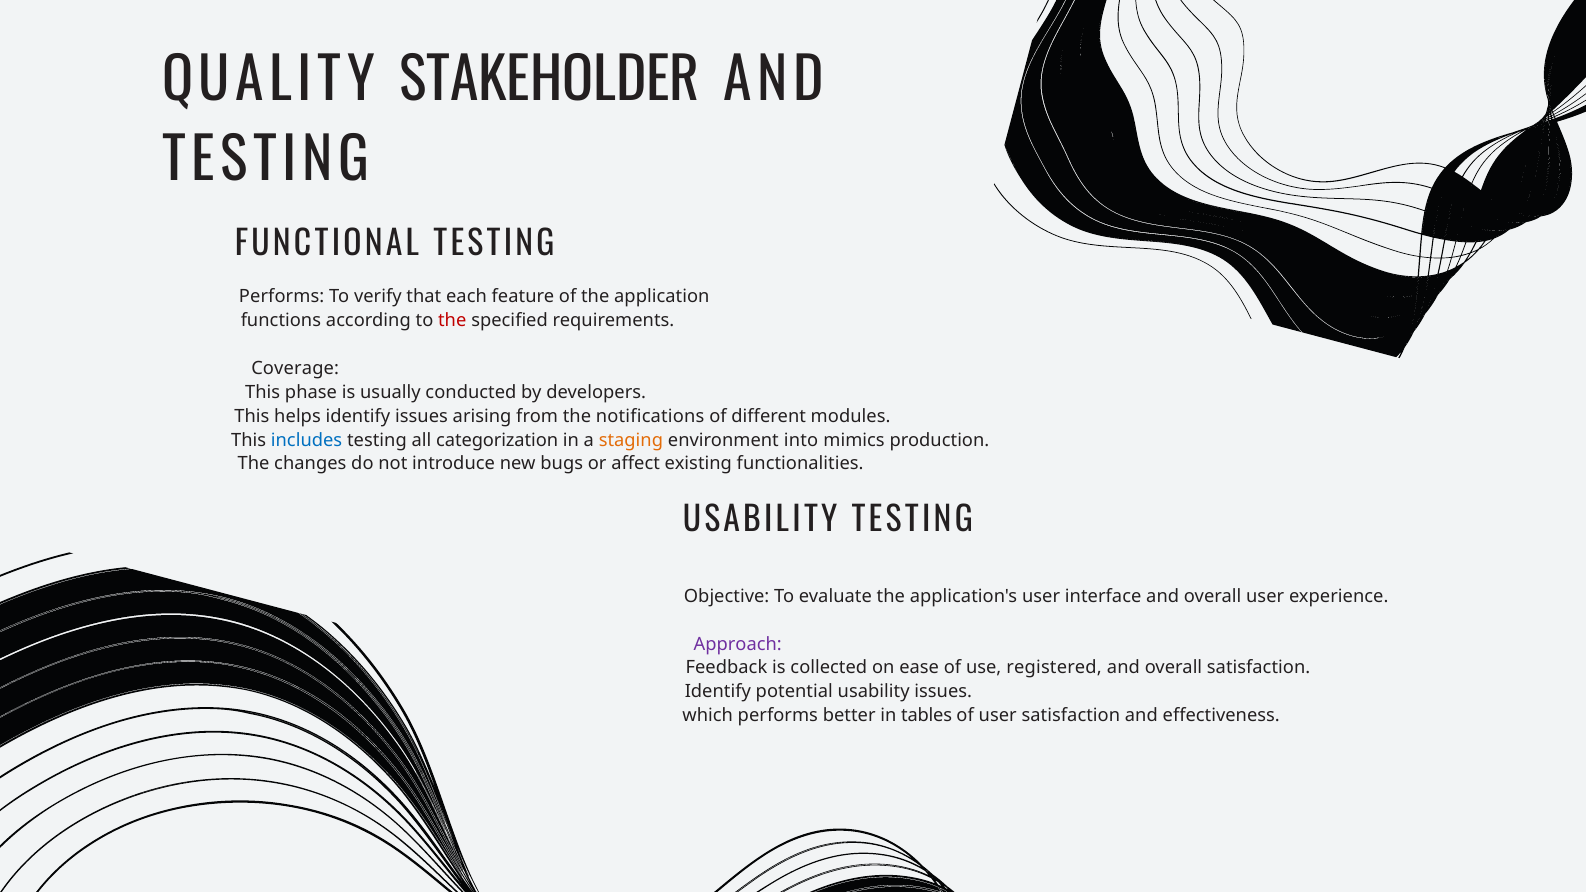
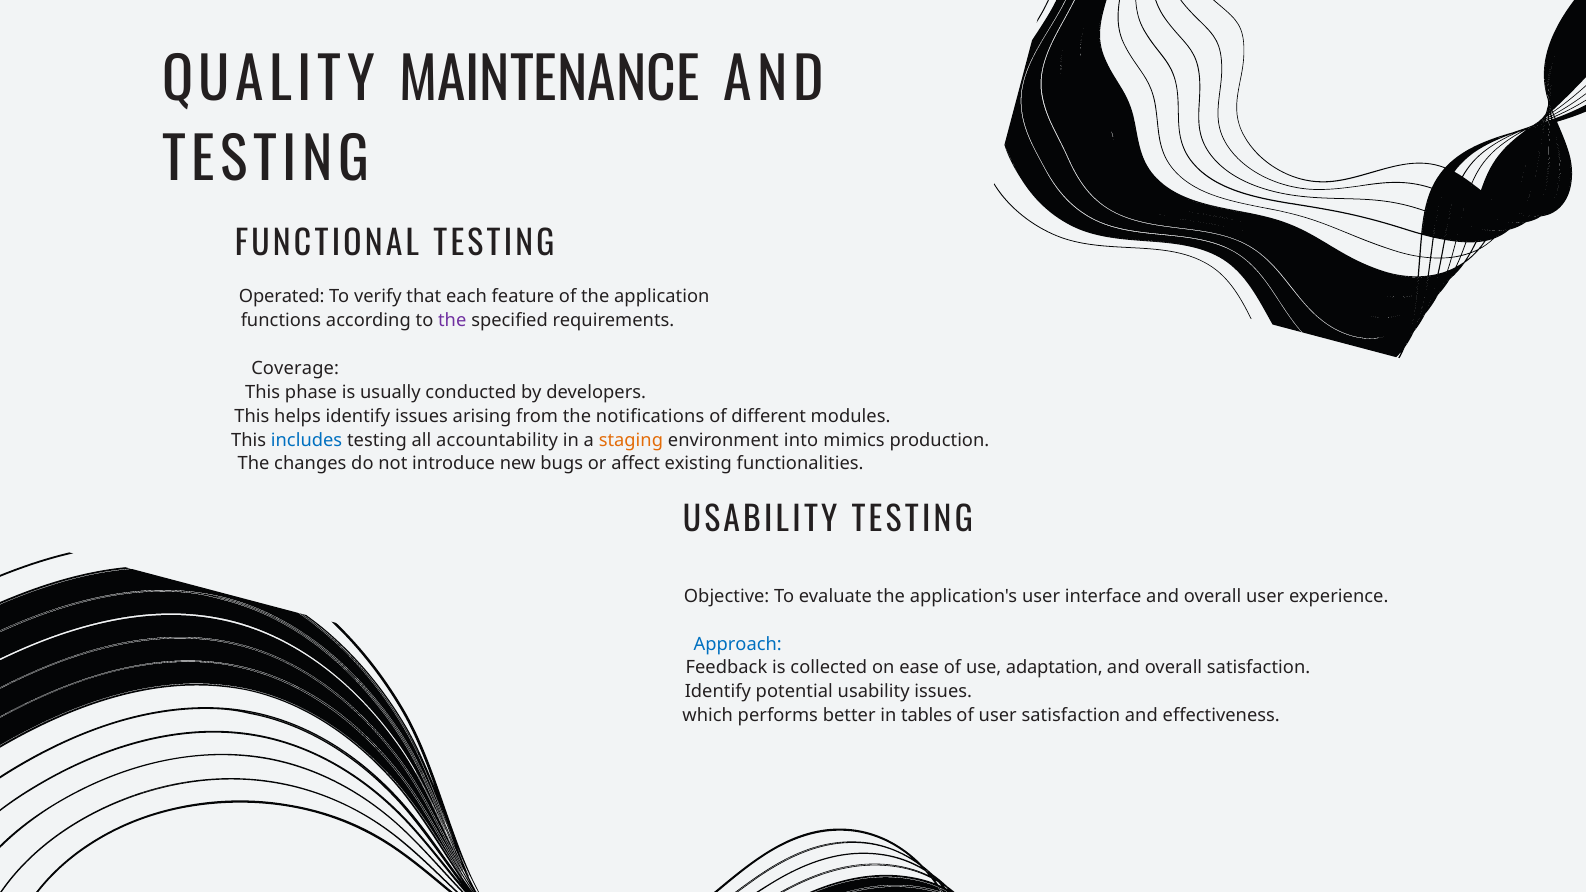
STAKEHOLDER: STAKEHOLDER -> MAINTENANCE
Performs at (282, 297): Performs -> Operated
the at (452, 321) colour: red -> purple
categorization: categorization -> accountability
Approach colour: purple -> blue
registered: registered -> adaptation
